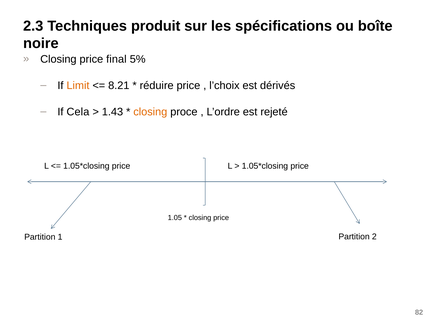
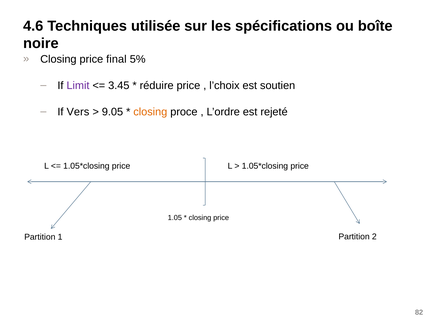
2.3: 2.3 -> 4.6
produit: produit -> utilisée
Limit colour: orange -> purple
8.21: 8.21 -> 3.45
dérivés: dérivés -> soutien
Cela: Cela -> Vers
1.43: 1.43 -> 9.05
